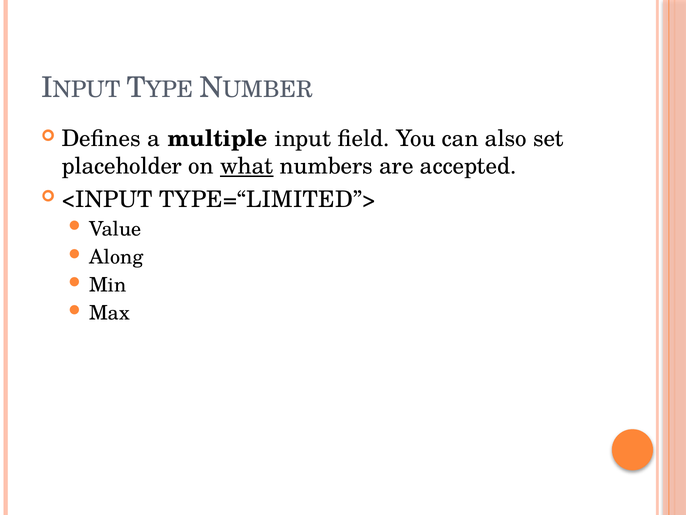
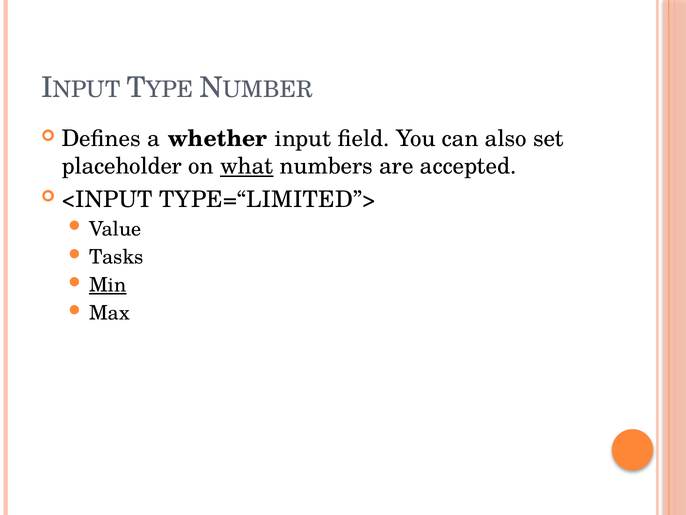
multiple: multiple -> whether
Along: Along -> Tasks
Min underline: none -> present
